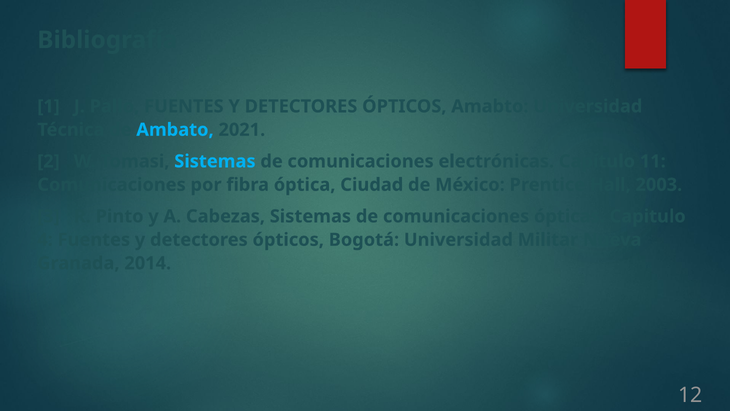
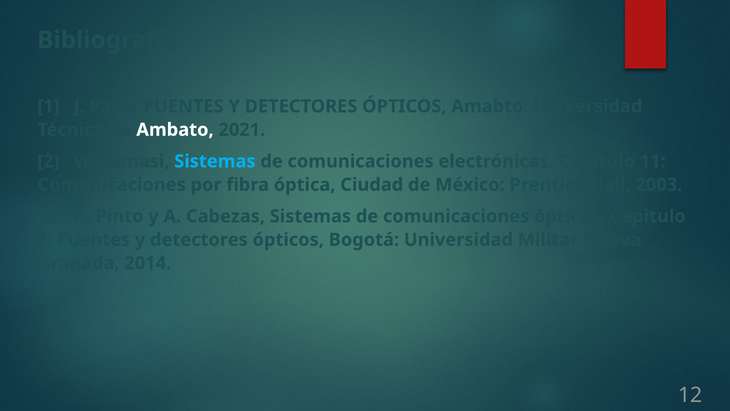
Ambato colour: light blue -> white
